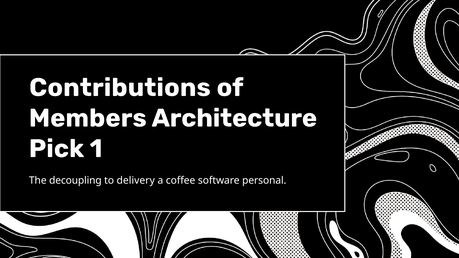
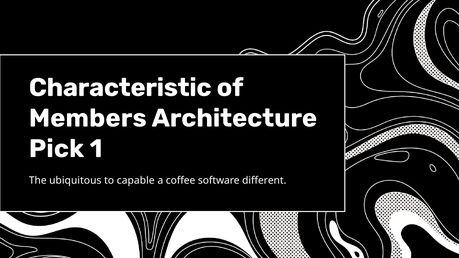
Contributions: Contributions -> Characteristic
decoupling: decoupling -> ubiquitous
delivery: delivery -> capable
personal: personal -> different
